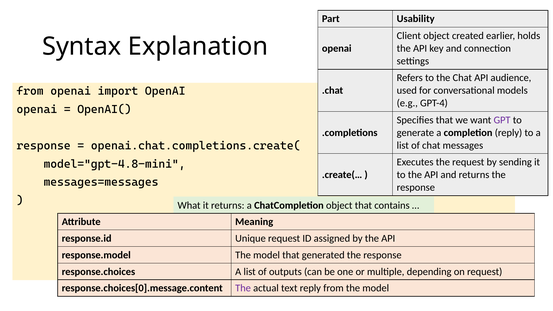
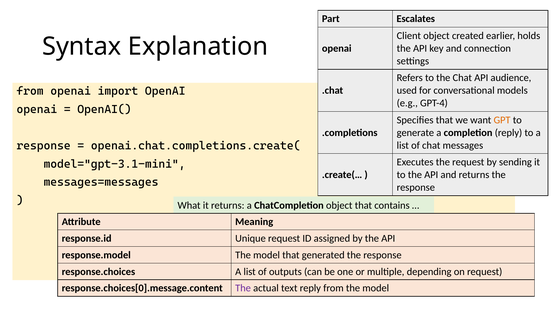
Usability: Usability -> Escalates
GPT colour: purple -> orange
model="gpt-4.8-mini: model="gpt-4.8-mini -> model="gpt-3.1-mini
